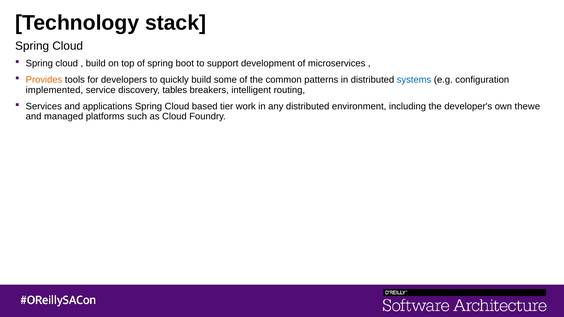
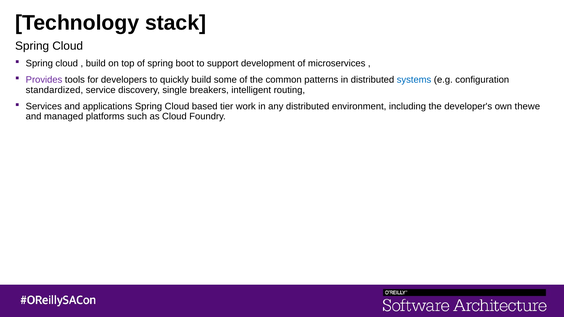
Provides colour: orange -> purple
implemented: implemented -> standardized
tables: tables -> single
